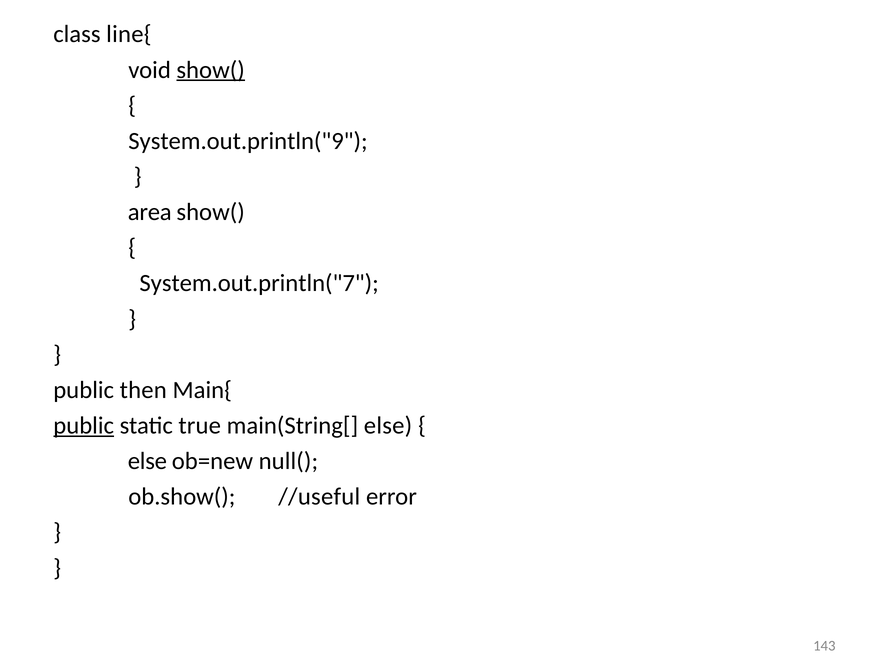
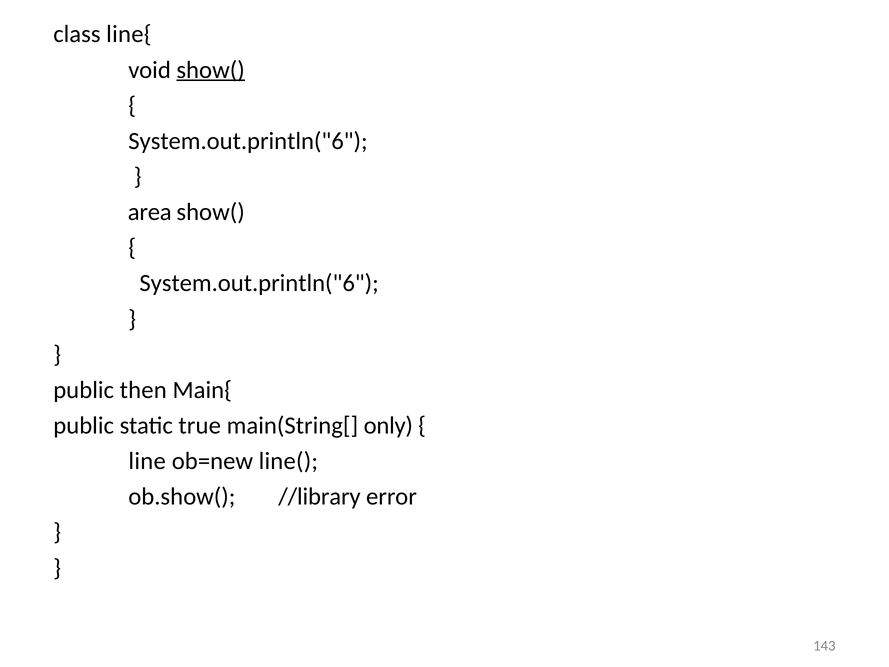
System.out.println("9 at (248, 141): System.out.println("9 -> System.out.println("6
System.out.println("7 at (259, 283): System.out.println("7 -> System.out.println("6
public at (84, 425) underline: present -> none
main(String[ else: else -> only
else at (147, 461): else -> line
null(: null( -> line(
//useful: //useful -> //library
